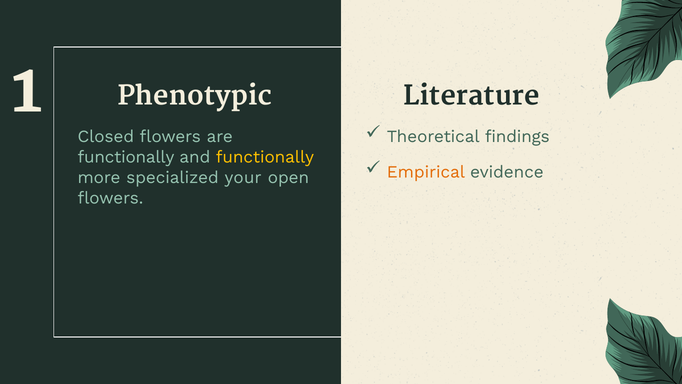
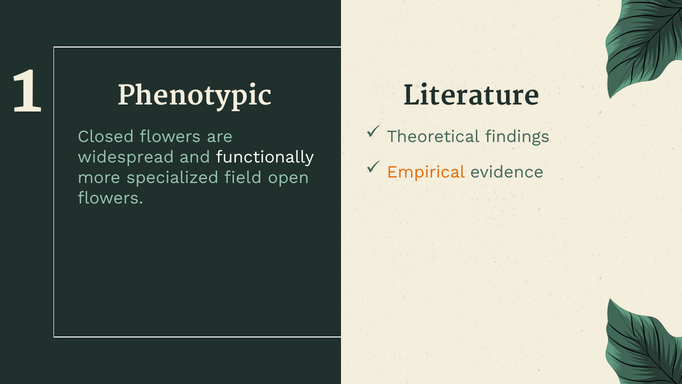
functionally at (126, 157): functionally -> widespread
functionally at (265, 157) colour: yellow -> white
your: your -> field
